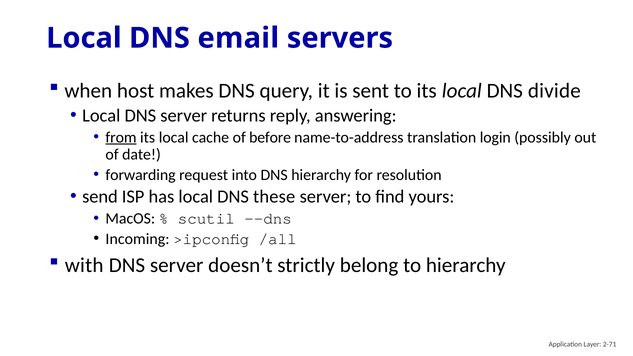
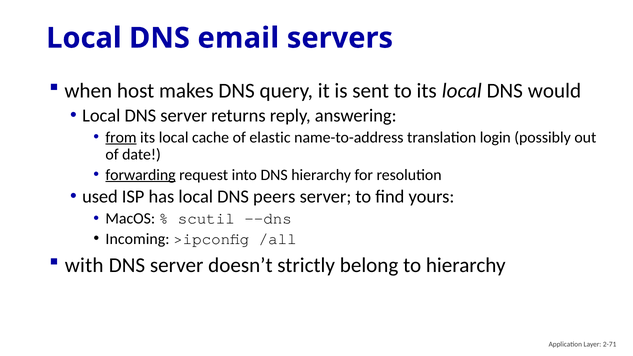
divide: divide -> would
before: before -> elastic
forwarding underline: none -> present
send: send -> used
these: these -> peers
